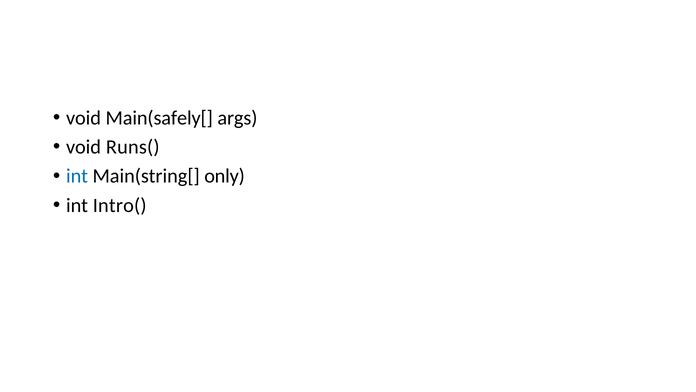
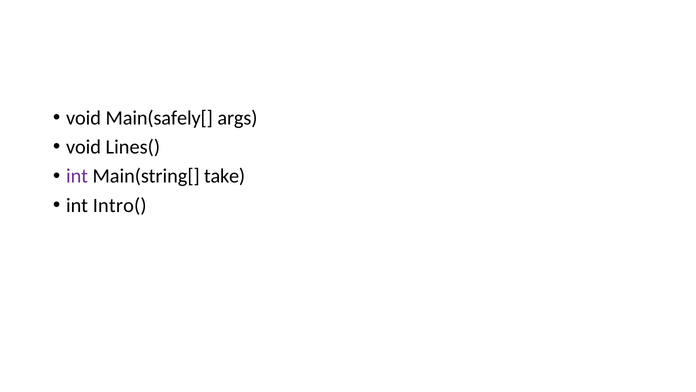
Runs(: Runs( -> Lines(
int at (77, 176) colour: blue -> purple
only: only -> take
